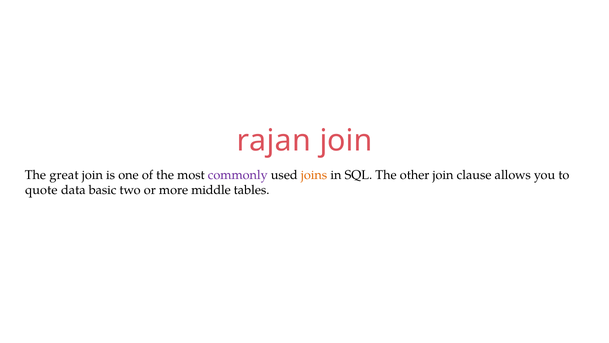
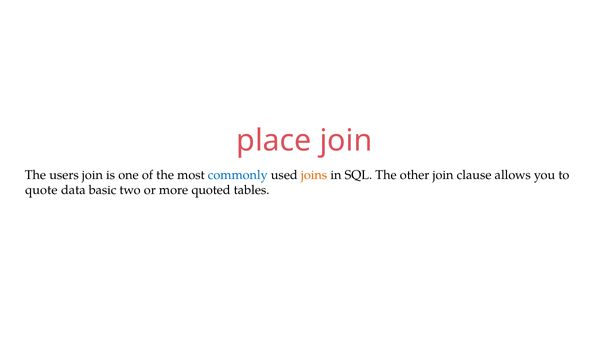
rajan: rajan -> place
great: great -> users
commonly colour: purple -> blue
middle: middle -> quoted
